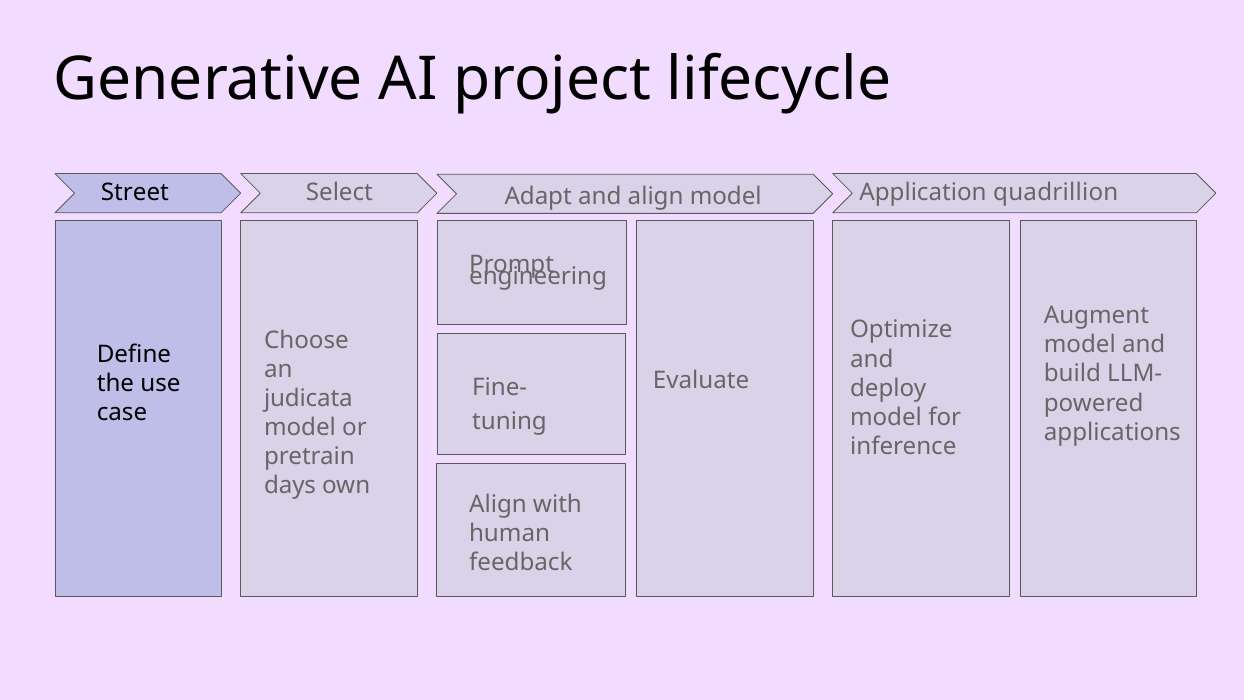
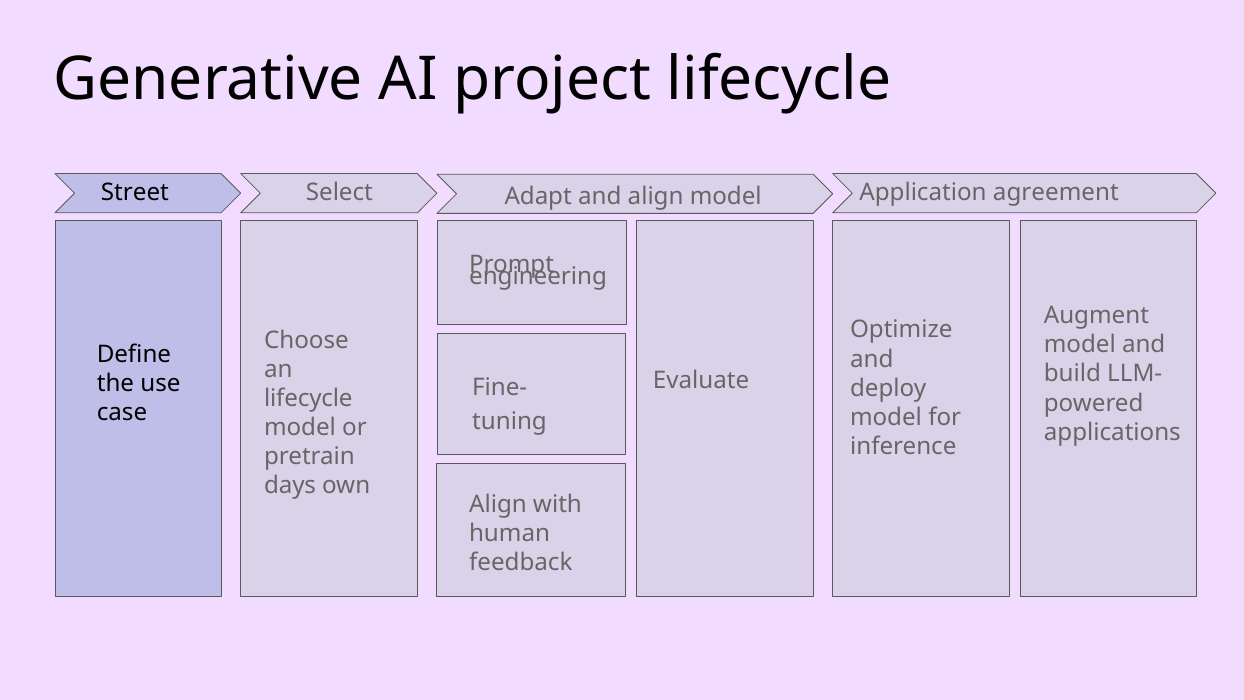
quadrillion: quadrillion -> agreement
judicata at (308, 398): judicata -> lifecycle
